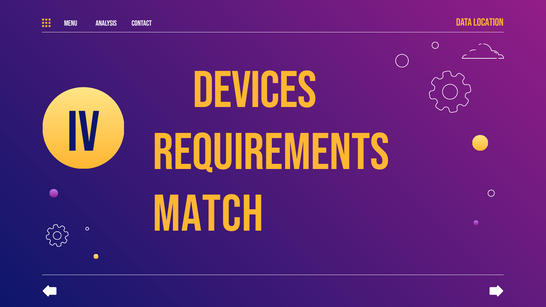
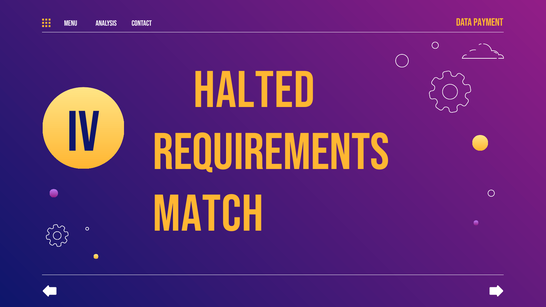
LOCATION: LOCATION -> PAYMENT
devices: devices -> halted
